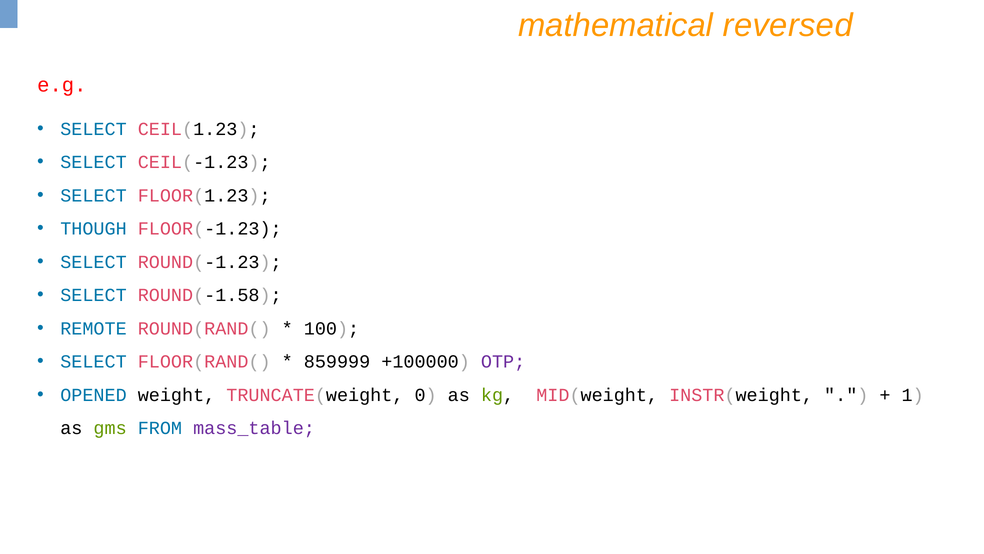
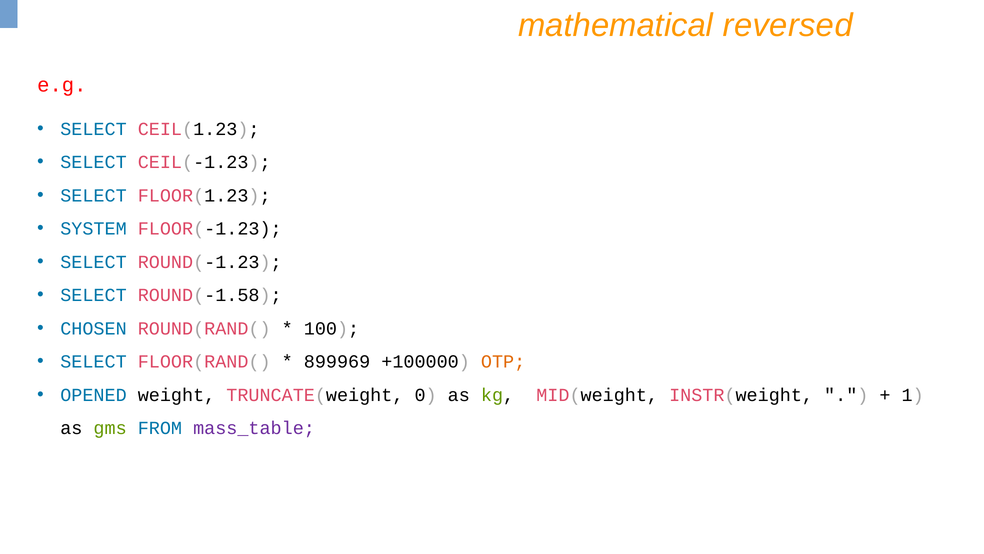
THOUGH: THOUGH -> SYSTEM
REMOTE: REMOTE -> CHOSEN
859999: 859999 -> 899969
OTP colour: purple -> orange
